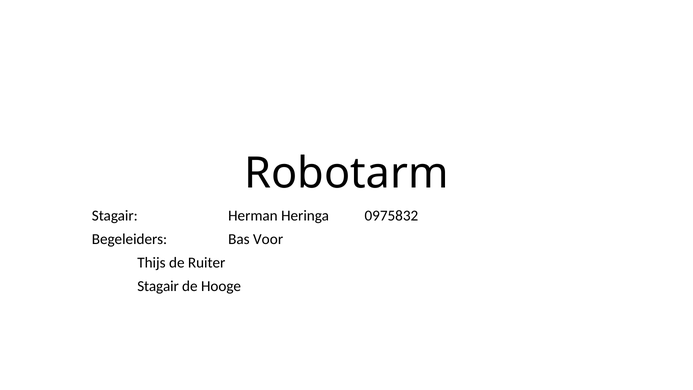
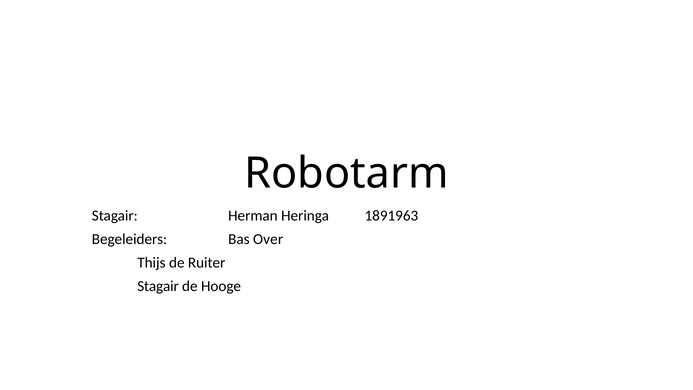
0975832: 0975832 -> 1891963
Voor: Voor -> Over
